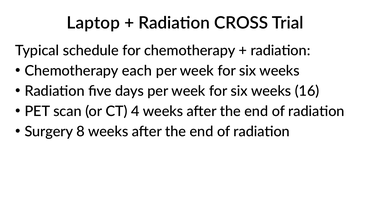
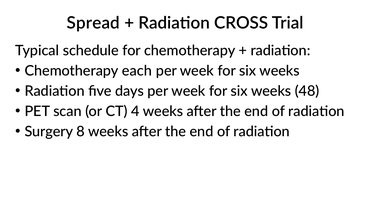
Laptop: Laptop -> Spread
16: 16 -> 48
